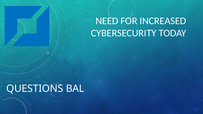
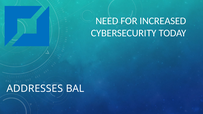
QUESTIONS: QUESTIONS -> ADDRESSES
